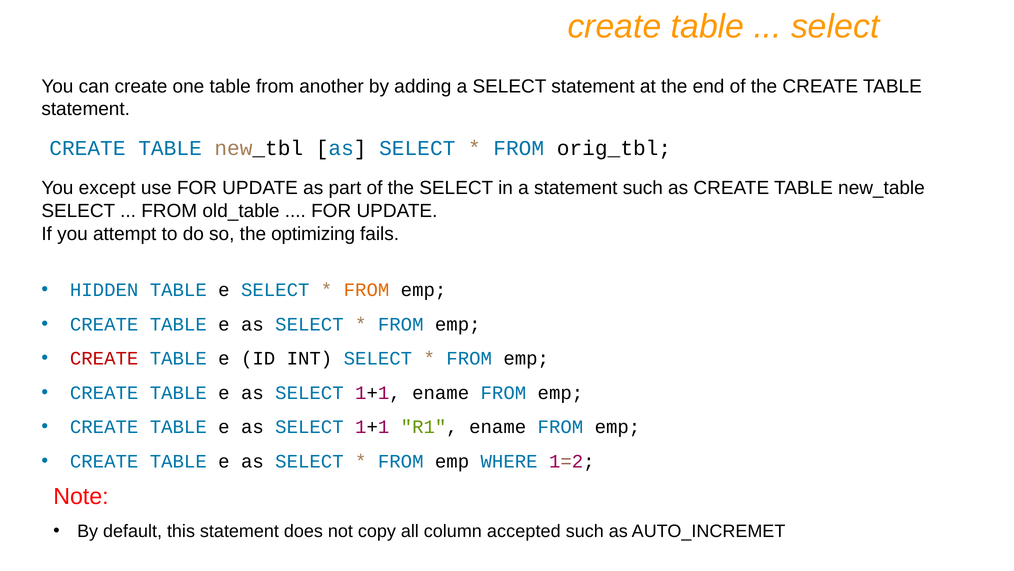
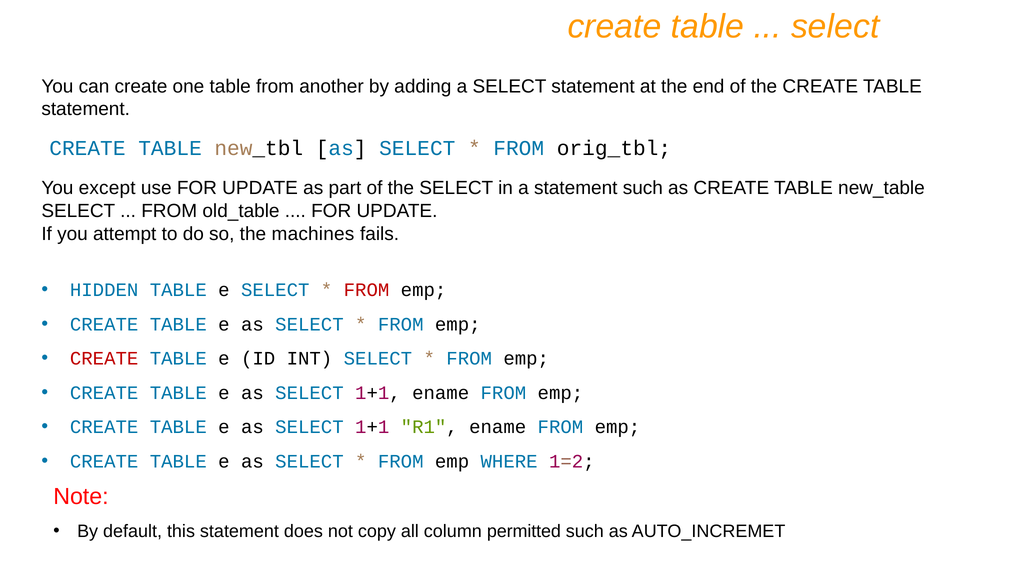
optimizing: optimizing -> machines
FROM at (367, 290) colour: orange -> red
accepted: accepted -> permitted
